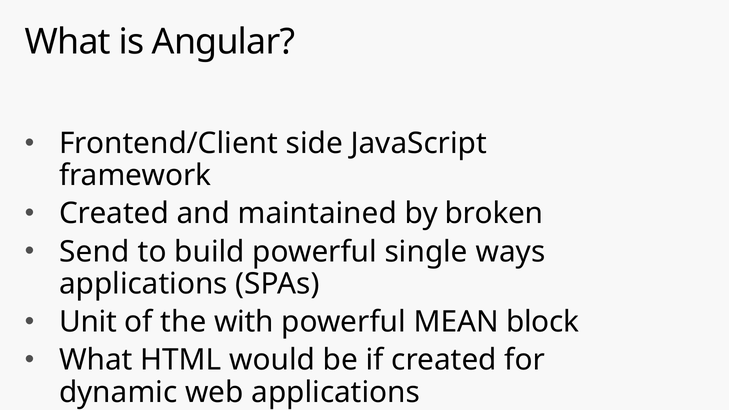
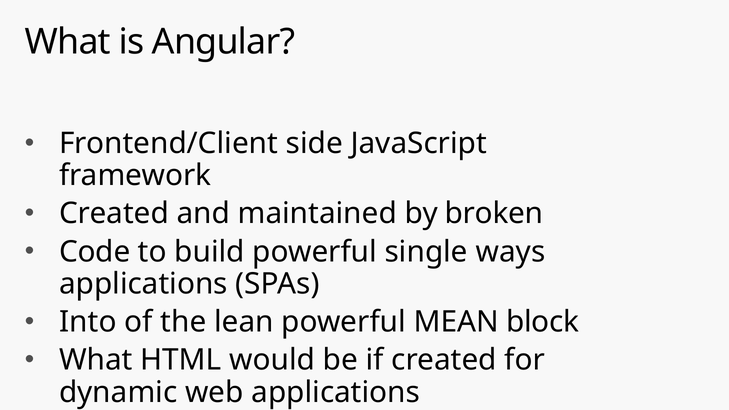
Send: Send -> Code
Unit: Unit -> Into
with: with -> lean
